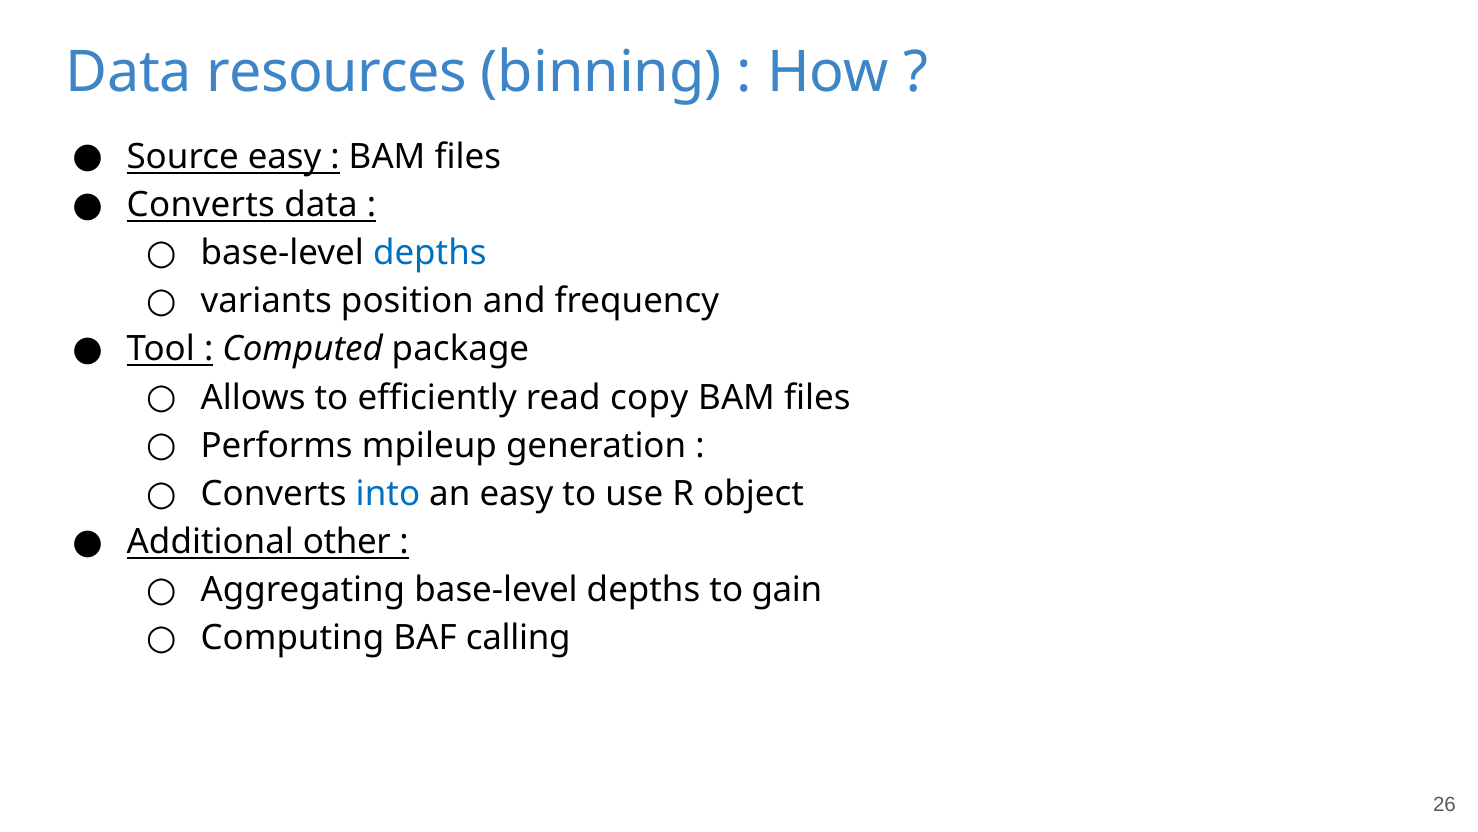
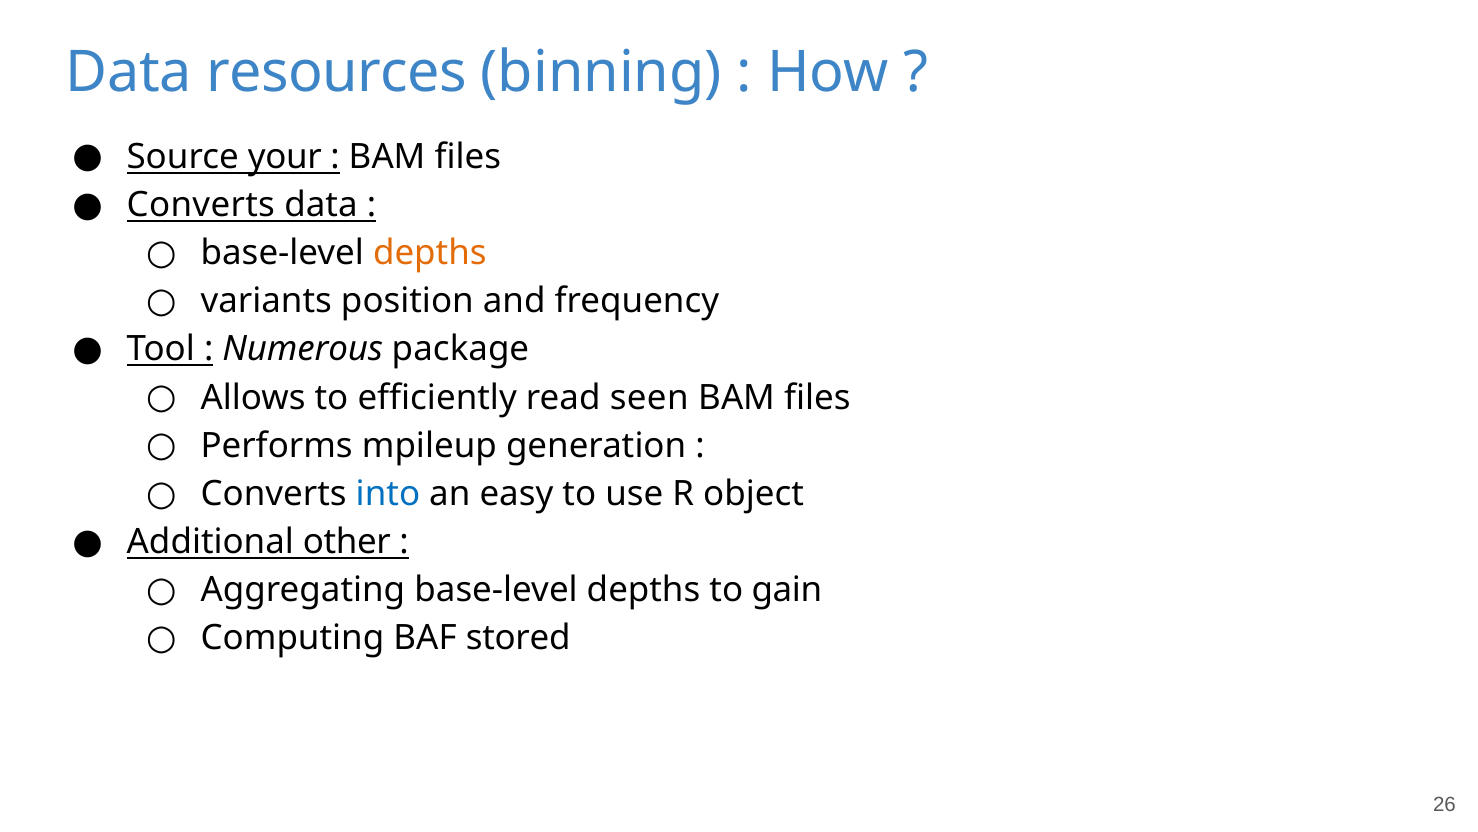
Source easy: easy -> your
depths at (430, 253) colour: blue -> orange
Computed: Computed -> Numerous
copy: copy -> seen
calling: calling -> stored
